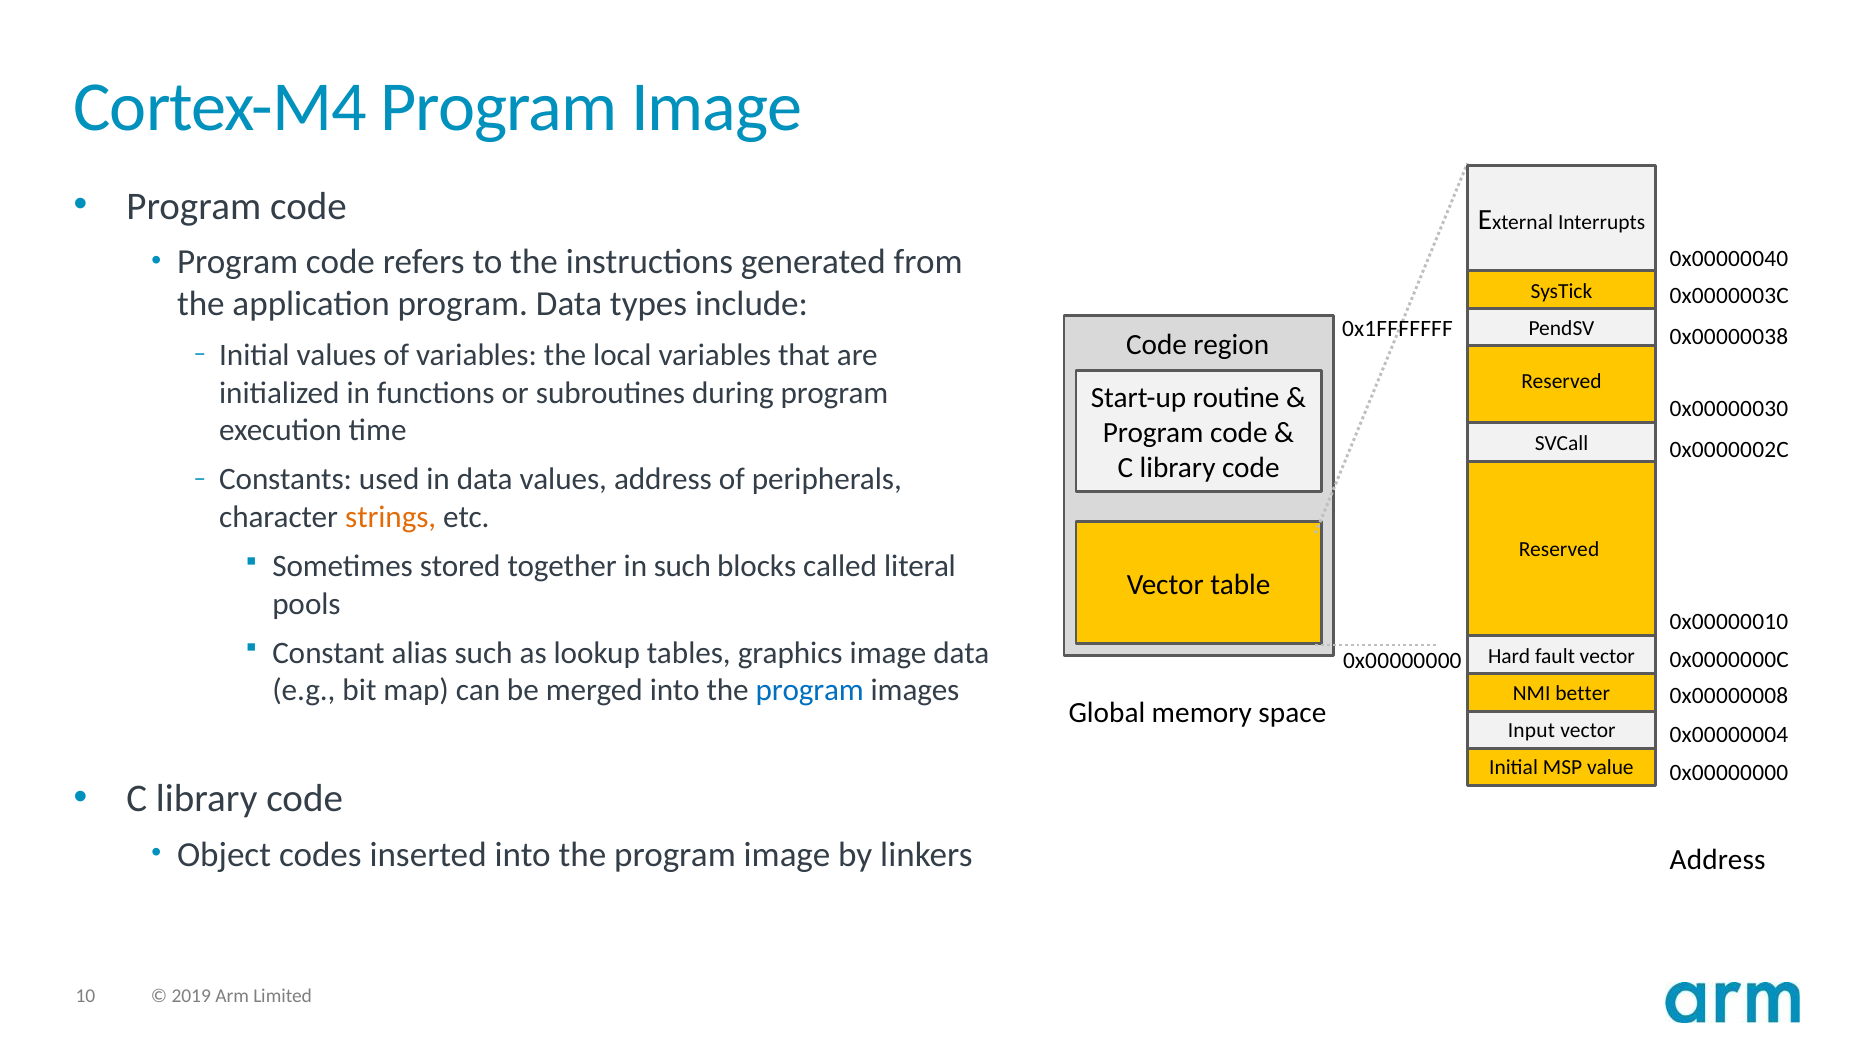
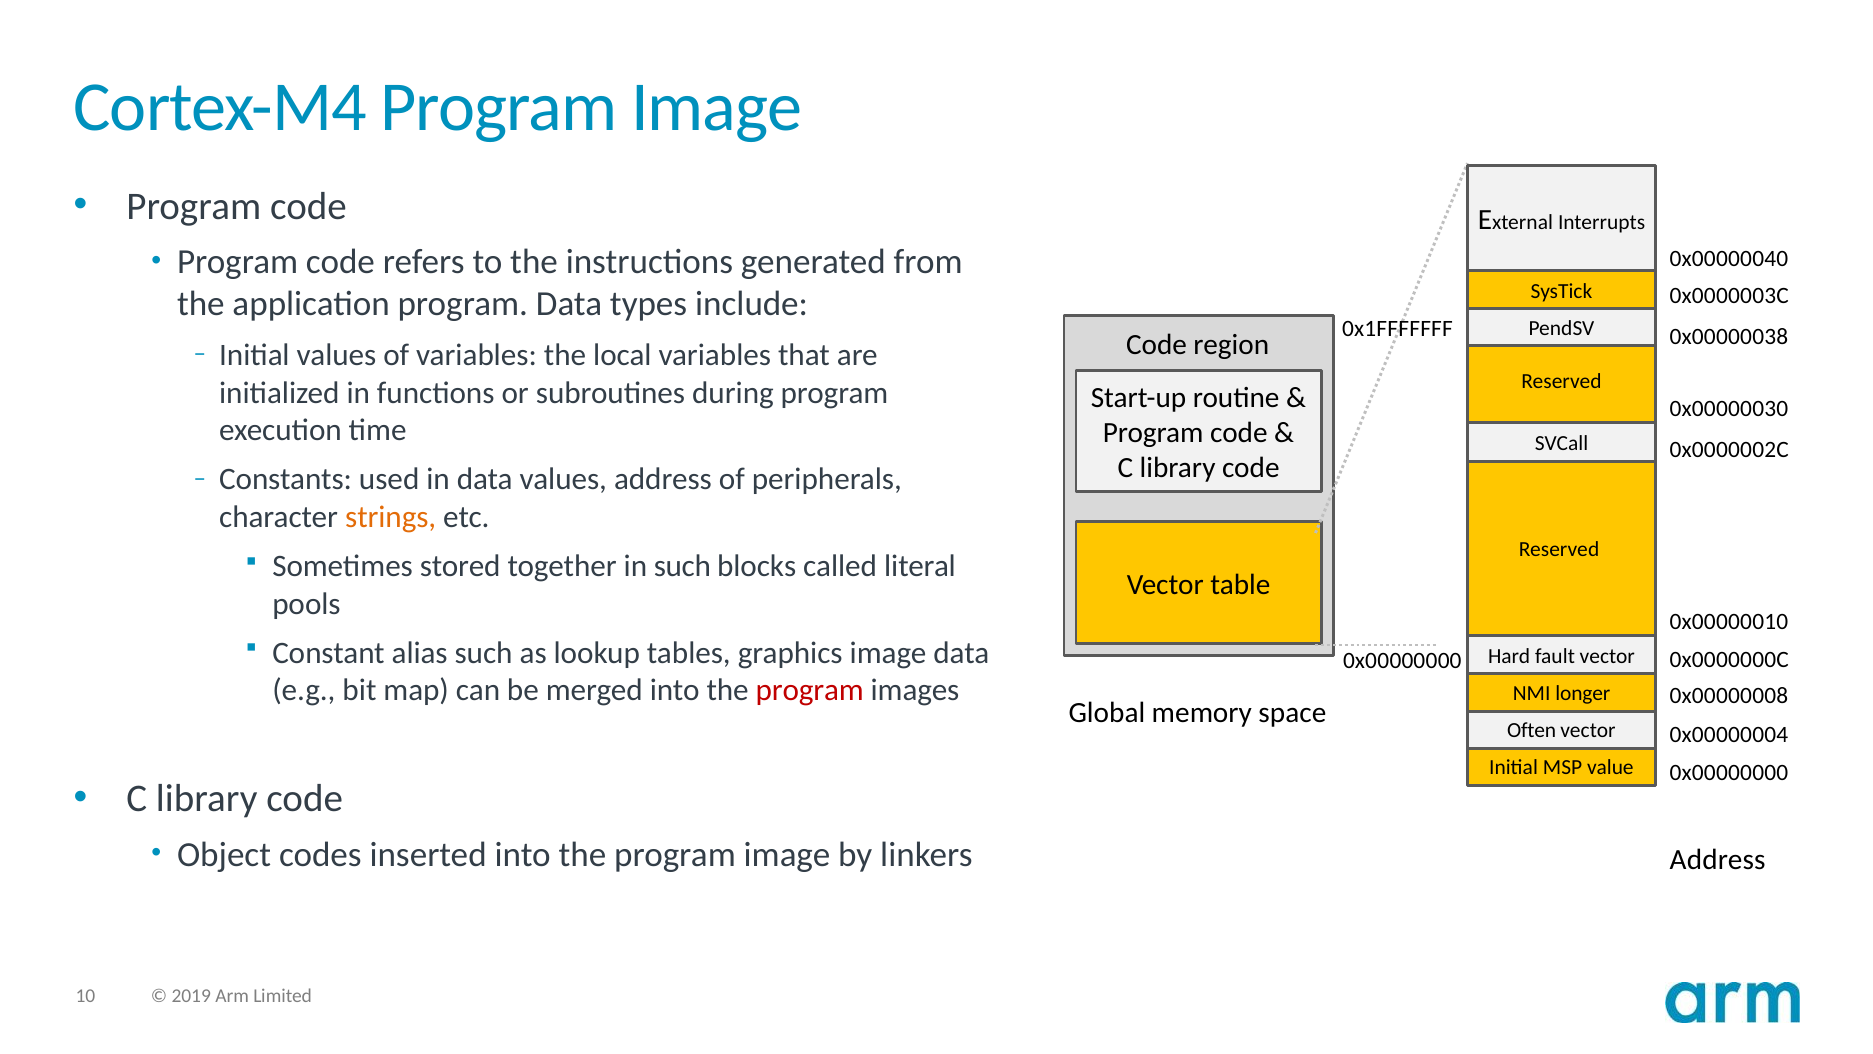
program at (810, 690) colour: blue -> red
better: better -> longer
Input: Input -> Often
